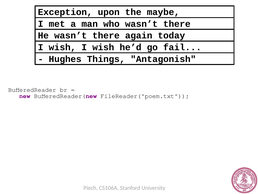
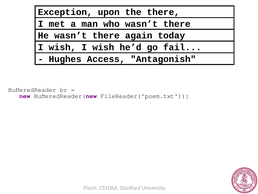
the maybe: maybe -> there
Things: Things -> Access
